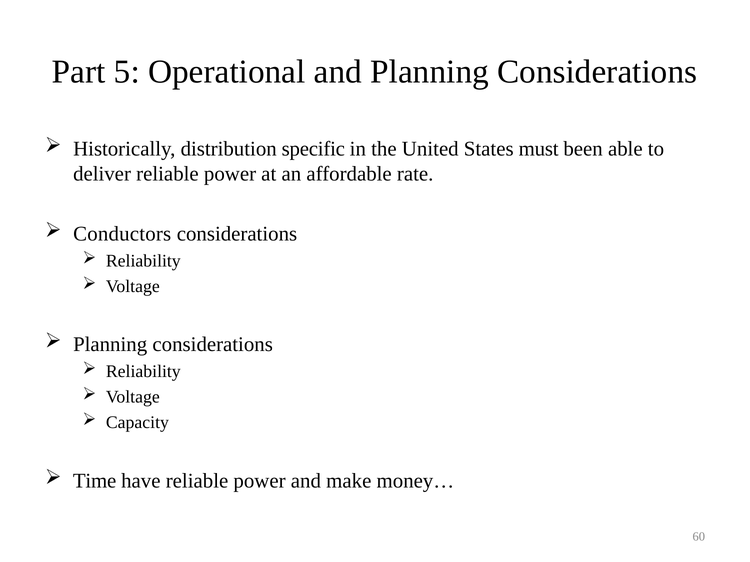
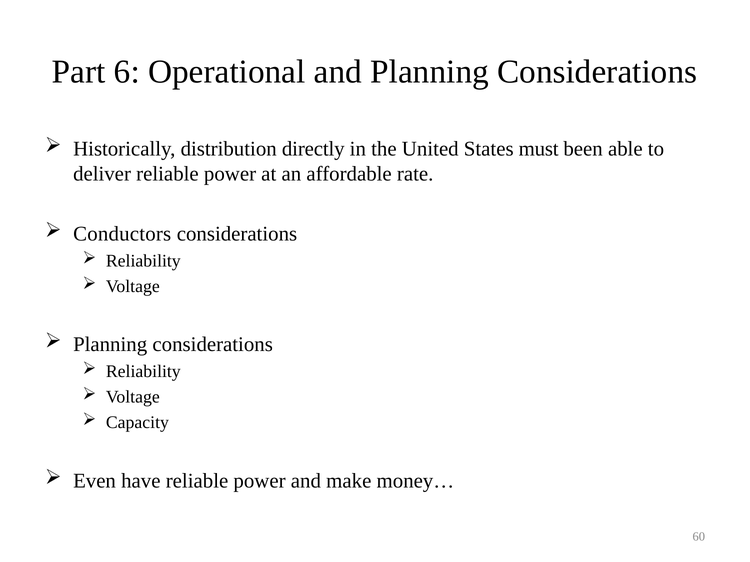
5: 5 -> 6
specific: specific -> directly
Time: Time -> Even
